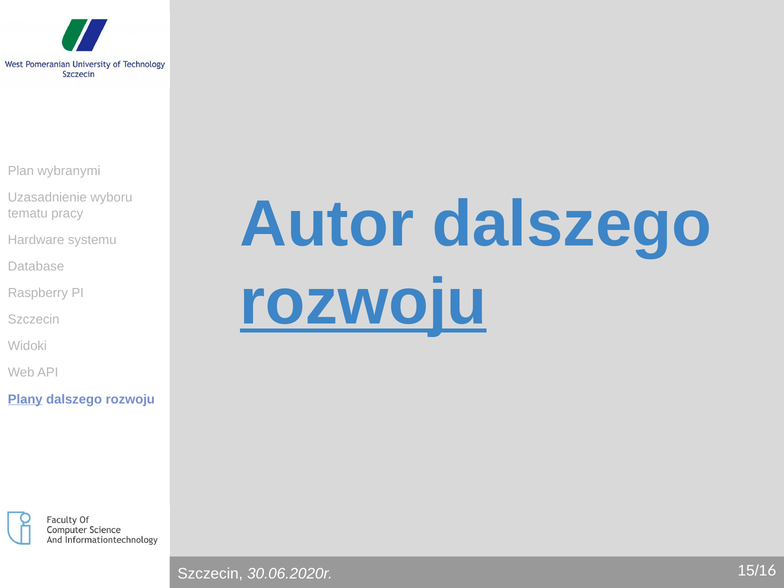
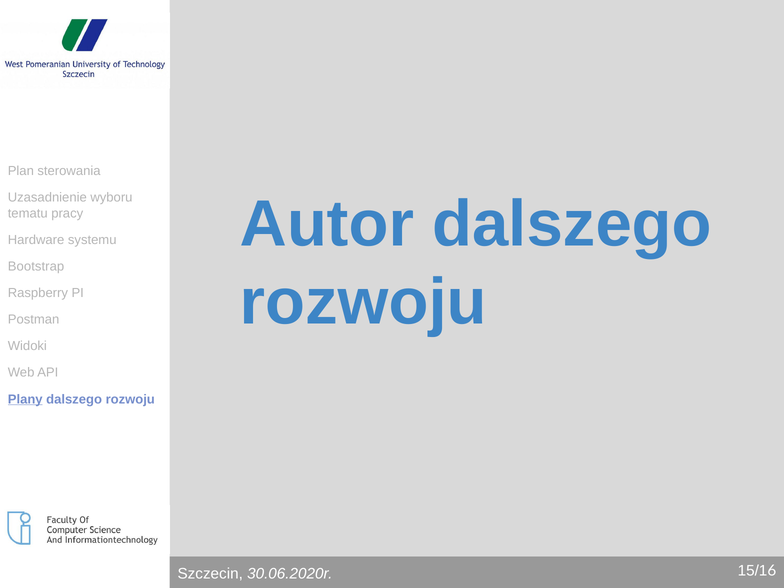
wybranymi: wybranymi -> sterowania
Database: Database -> Bootstrap
rozwoju at (363, 302) underline: present -> none
Szczecin at (34, 320): Szczecin -> Postman
